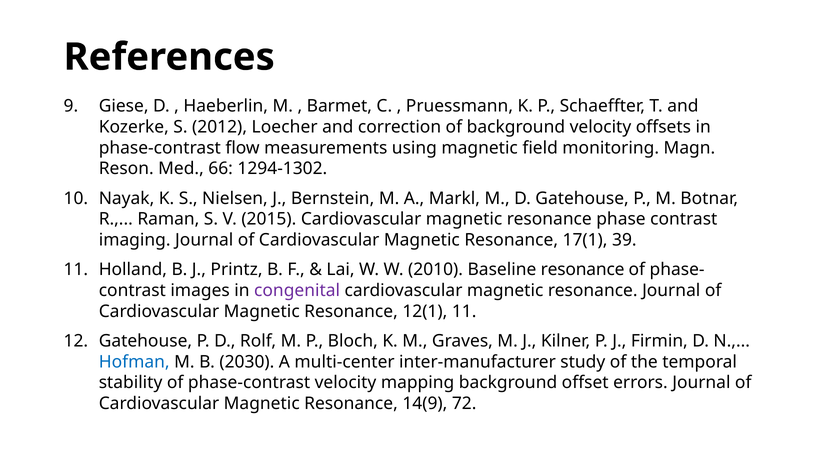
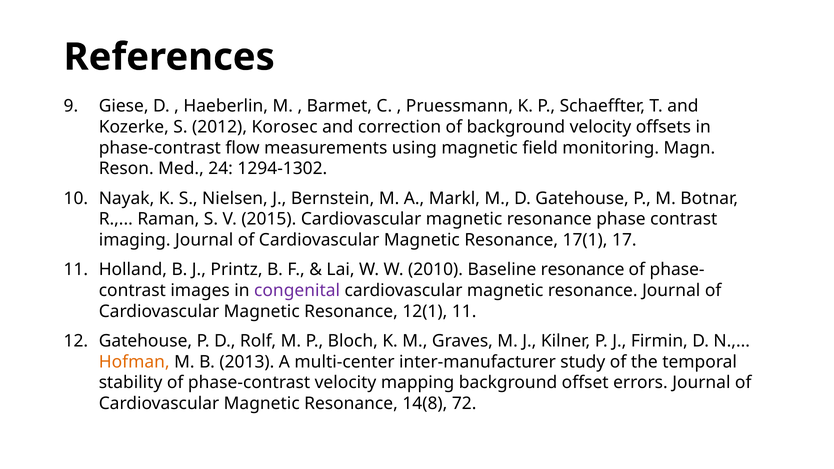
Loecher: Loecher -> Korosec
66: 66 -> 24
39: 39 -> 17
Hofman colour: blue -> orange
2030: 2030 -> 2013
14(9: 14(9 -> 14(8
